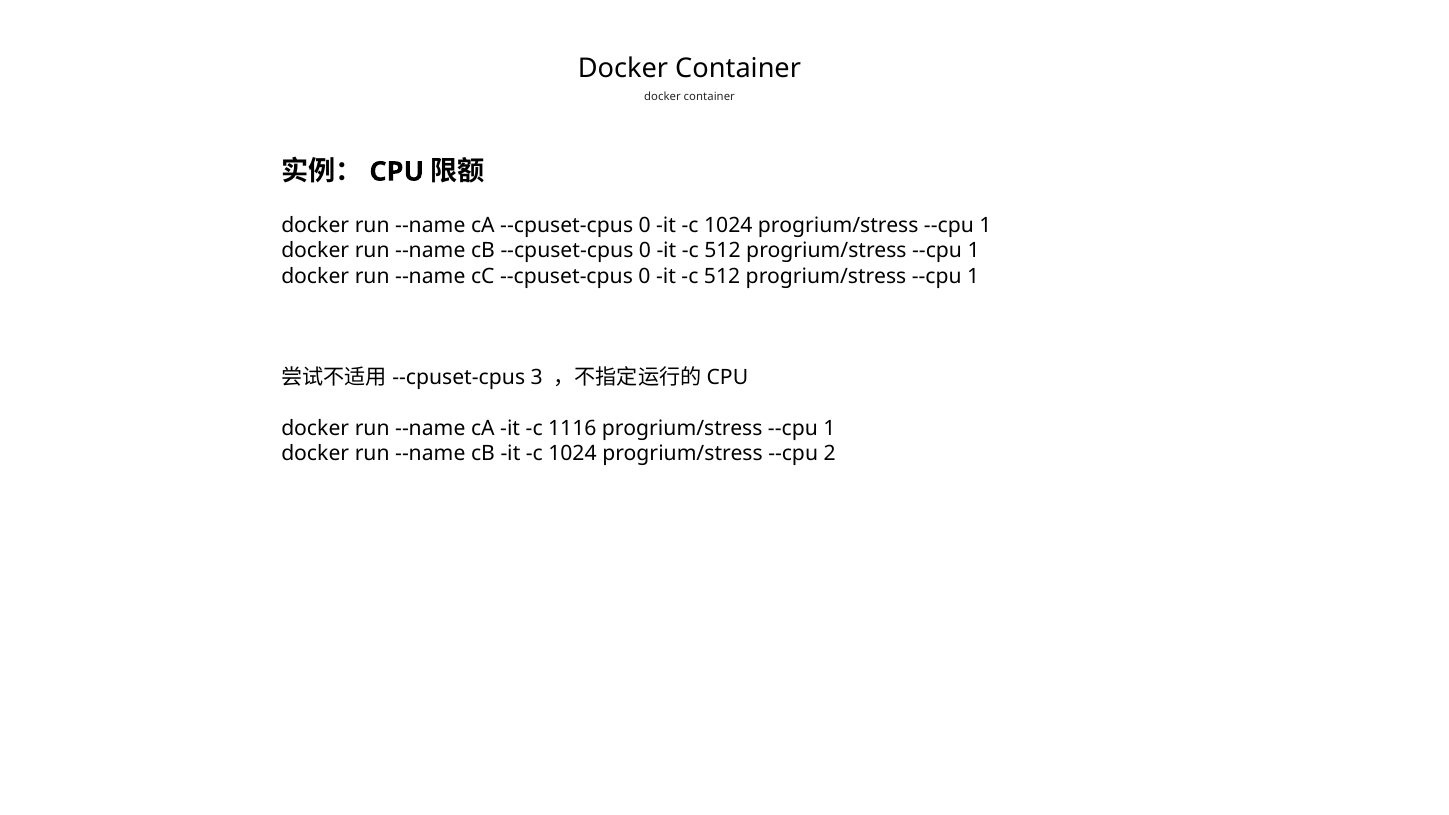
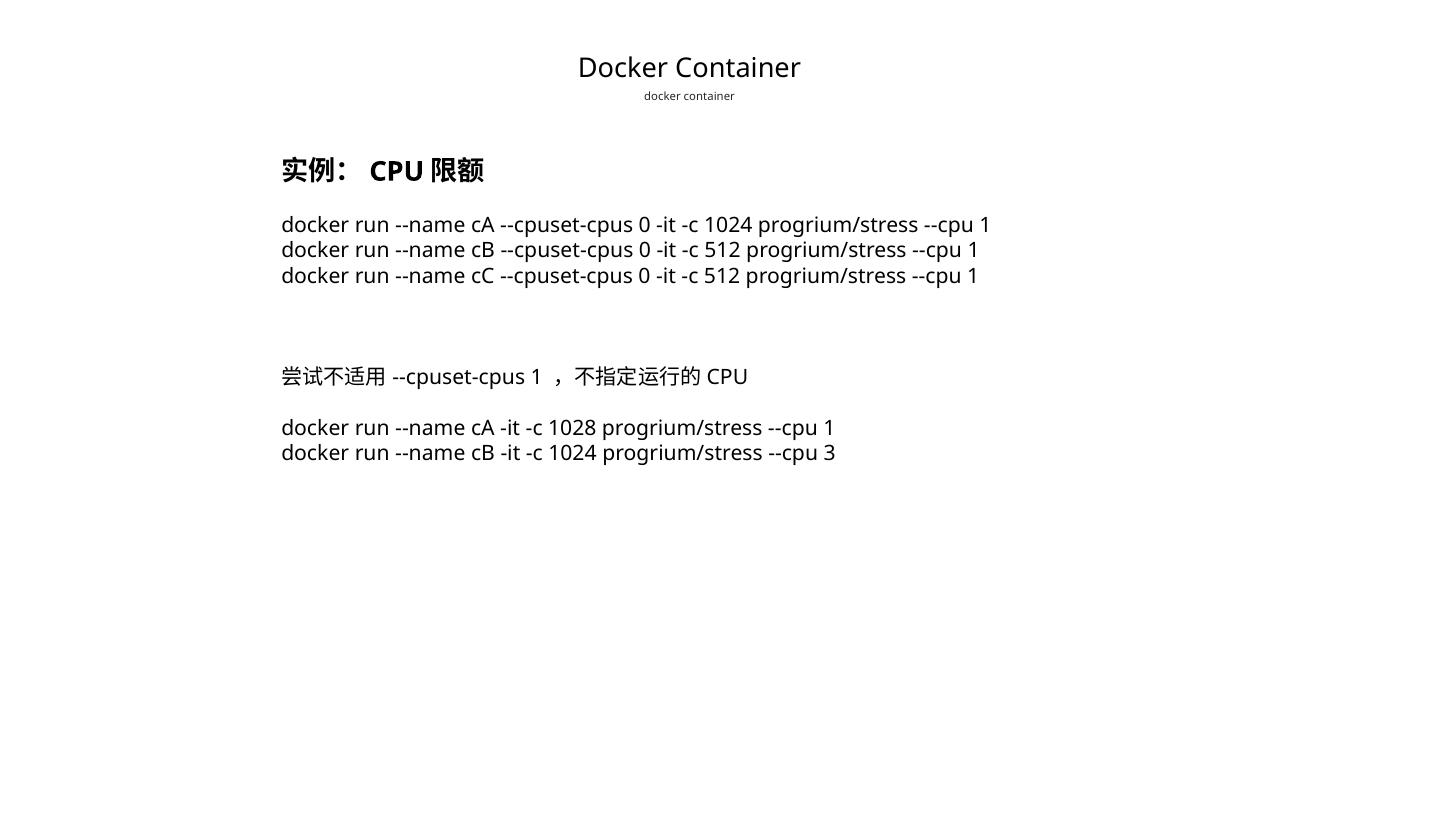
3 at (537, 378): 3 -> 1
1116: 1116 -> 1028
2: 2 -> 3
